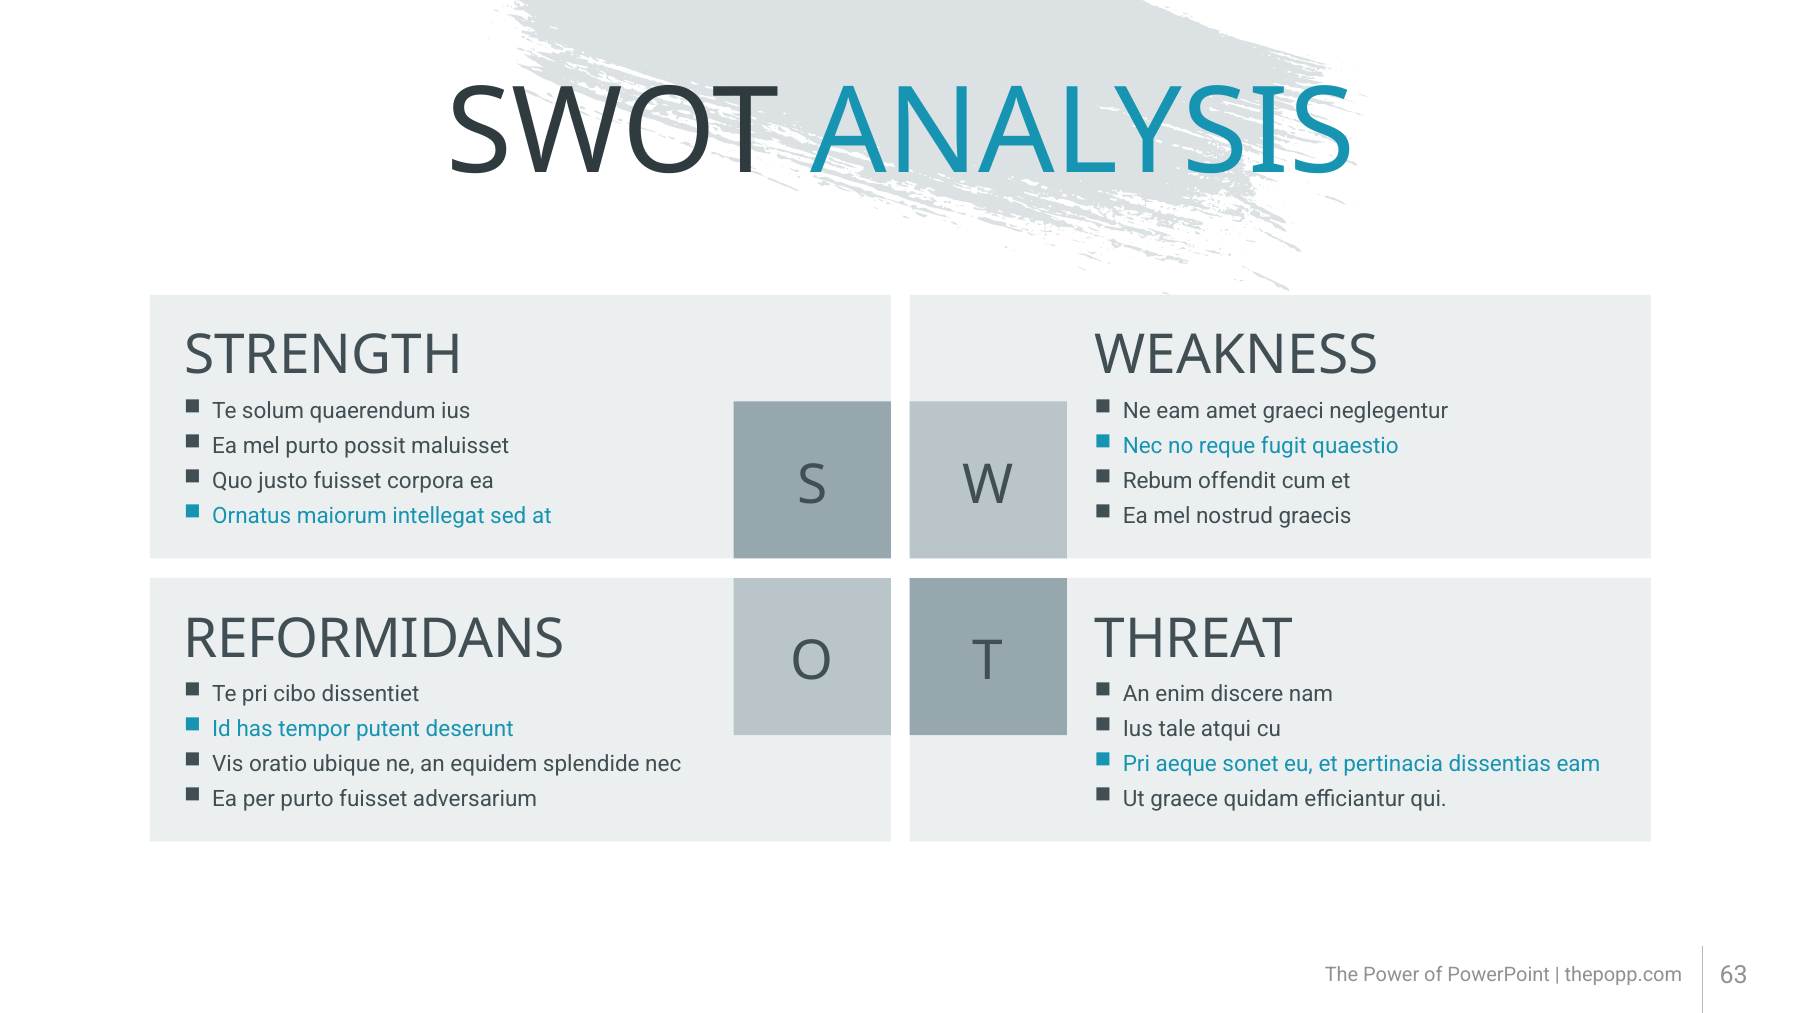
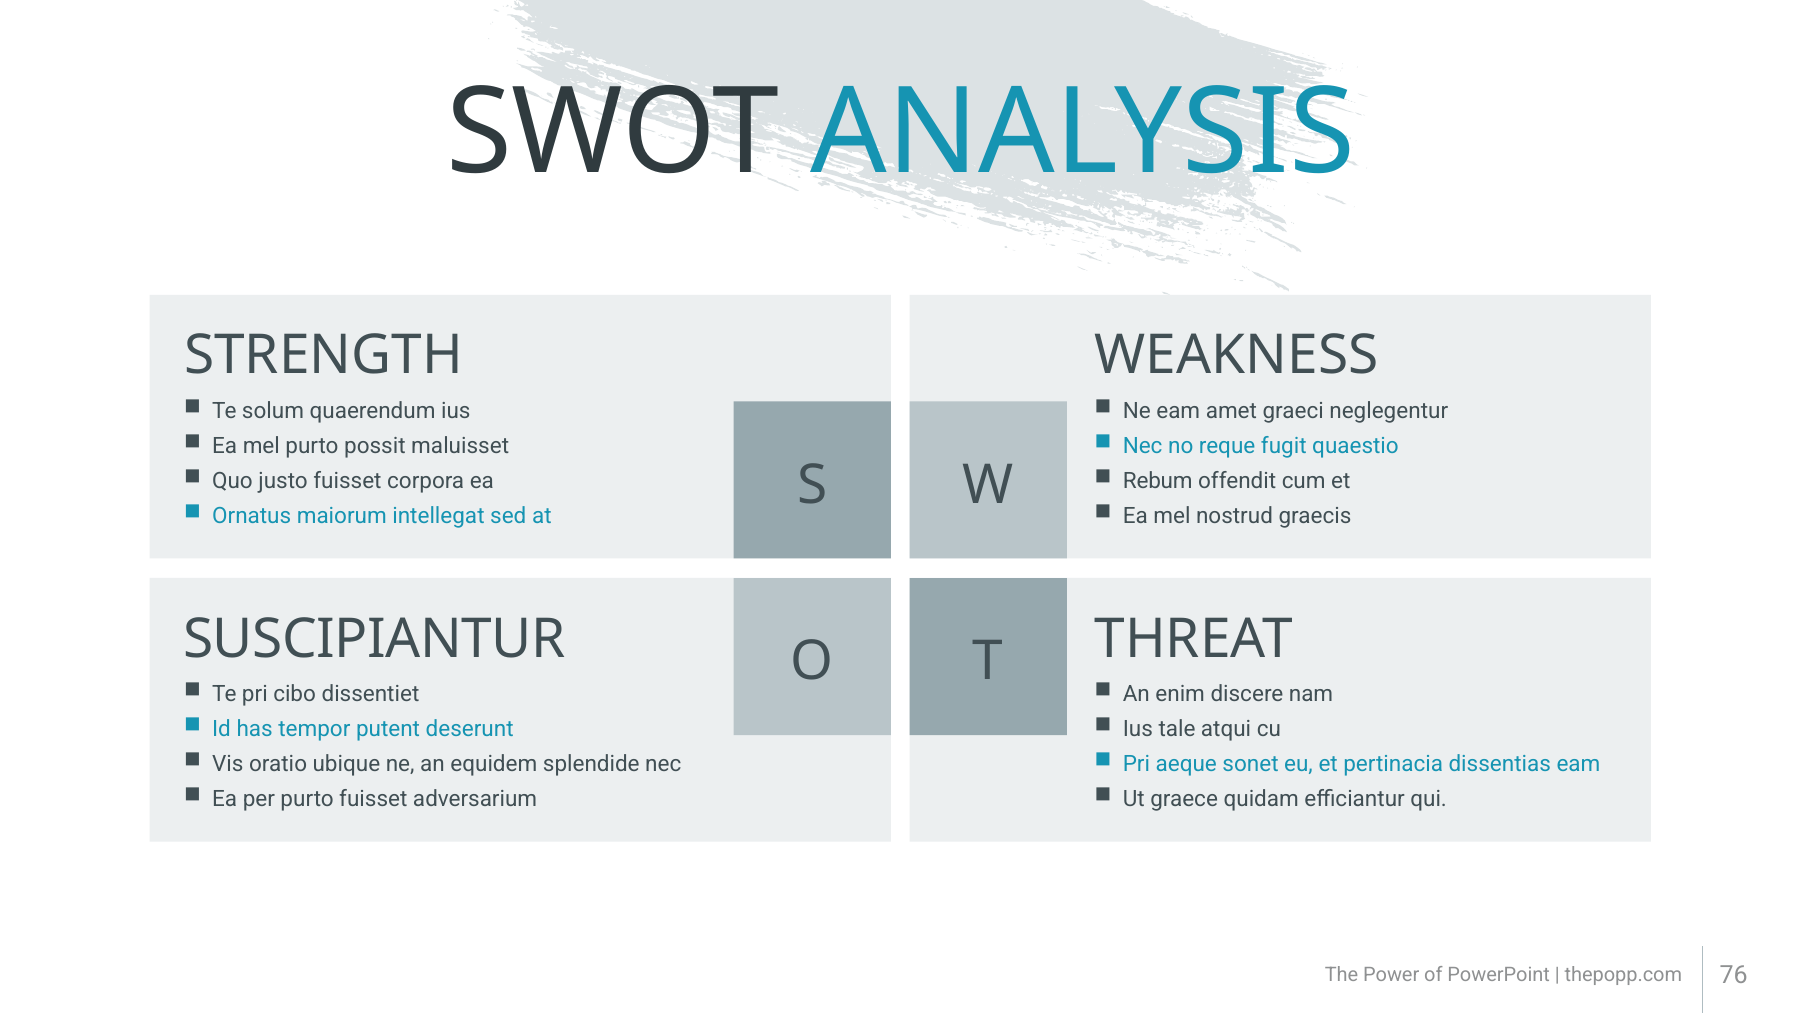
REFORMIDANS: REFORMIDANS -> SUSCIPIANTUR
63: 63 -> 76
